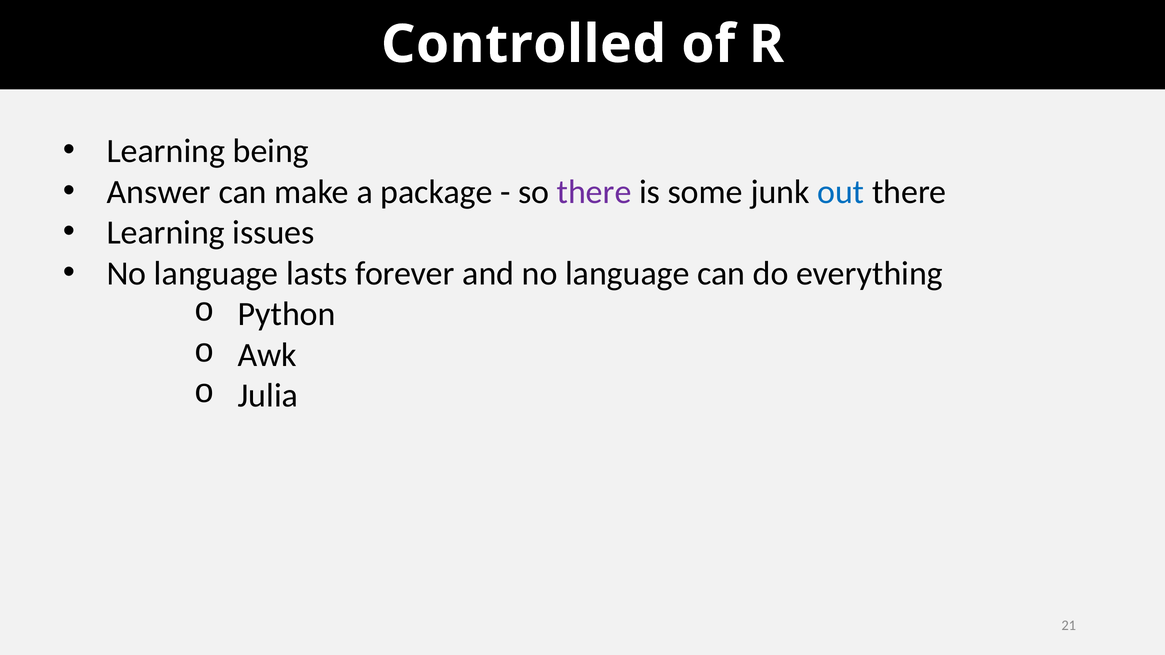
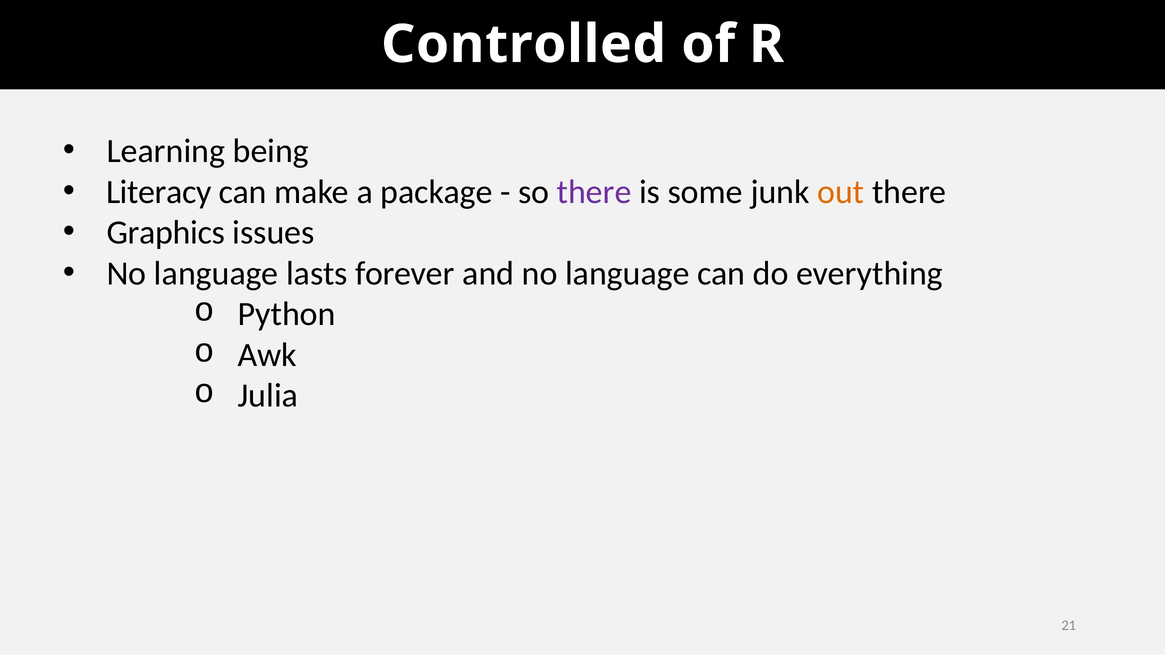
Answer: Answer -> Literacy
out colour: blue -> orange
Learning at (166, 233): Learning -> Graphics
